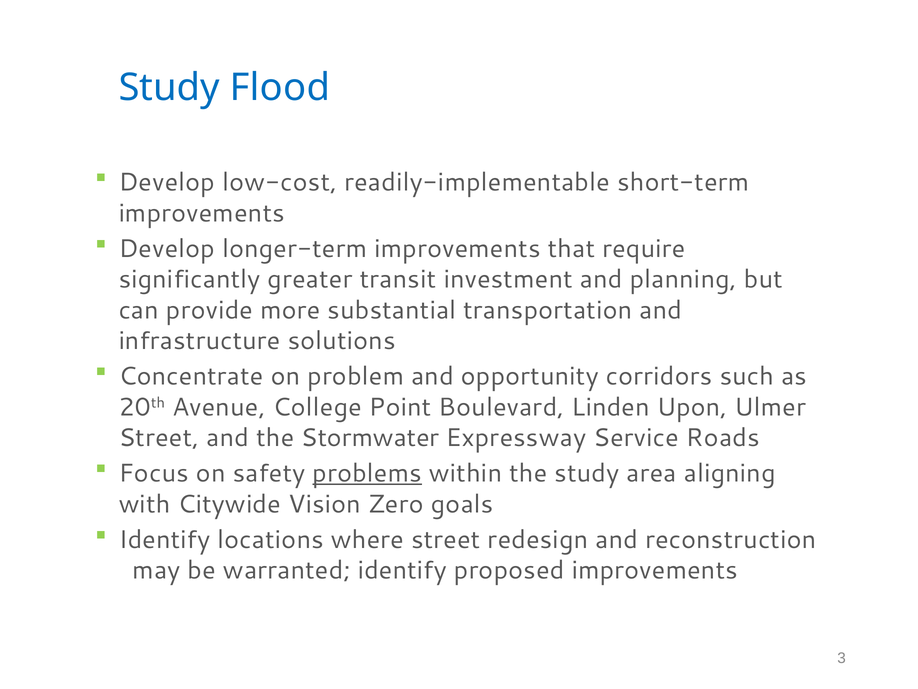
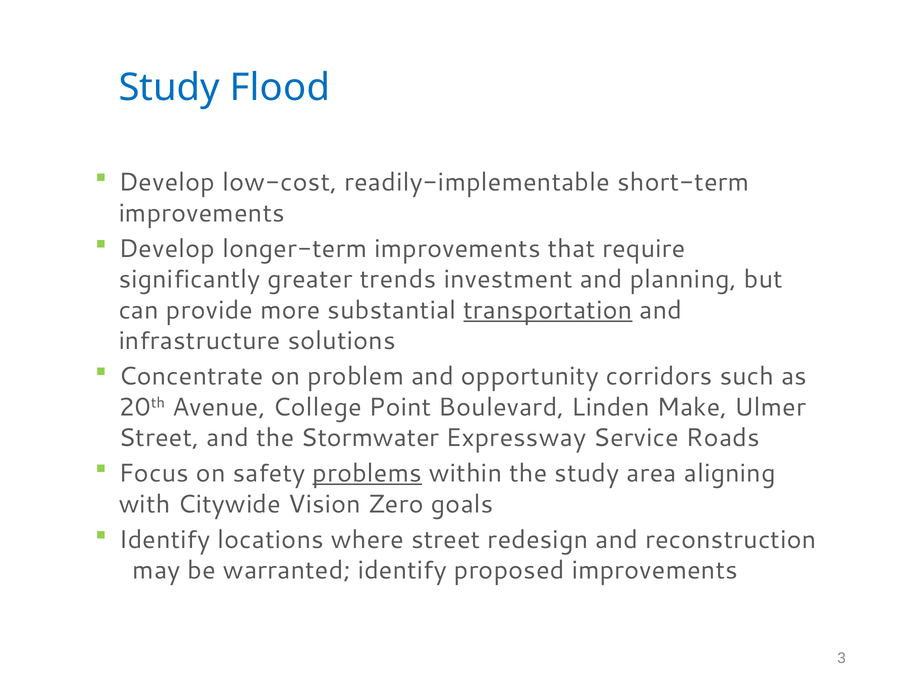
transit: transit -> trends
transportation underline: none -> present
Upon: Upon -> Make
